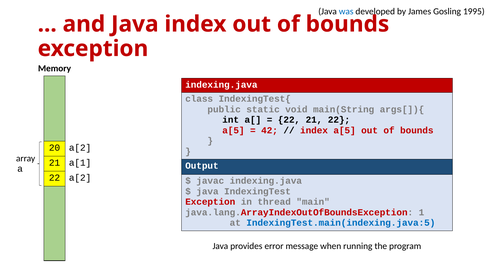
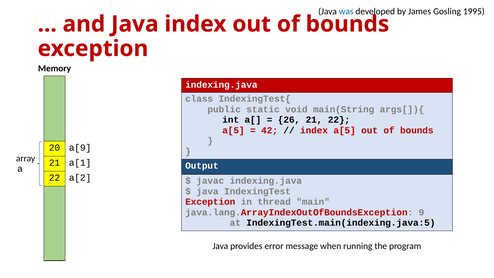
22 at (289, 120): 22 -> 26
20 a[2: a[2 -> a[9
1: 1 -> 9
IndexingTest.main(indexing.java:5 colour: blue -> black
